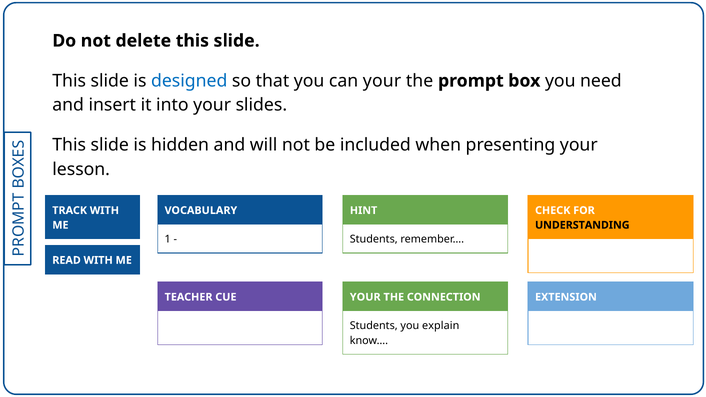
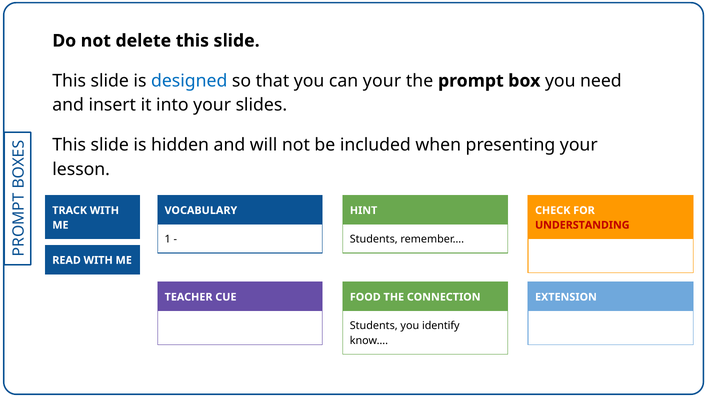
UNDERSTANDING colour: black -> red
YOUR at (365, 297): YOUR -> FOOD
explain: explain -> identify
